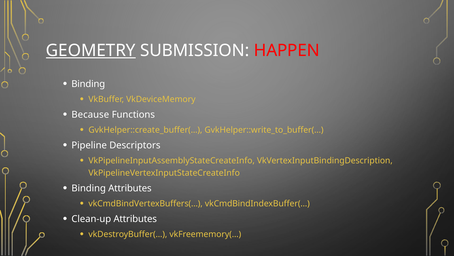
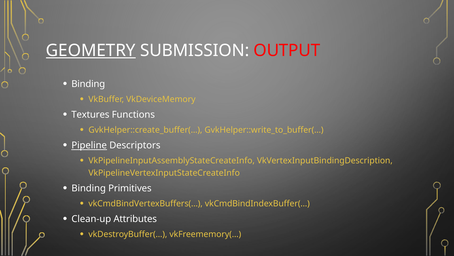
HAPPEN: HAPPEN -> OUTPUT
Because: Because -> Textures
Pipeline underline: none -> present
Binding Attributes: Attributes -> Primitives
